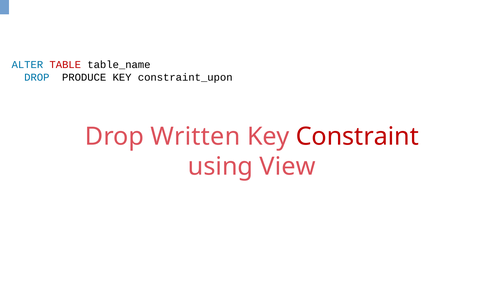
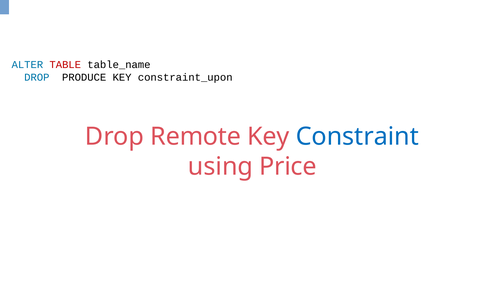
Written: Written -> Remote
Constraint colour: red -> blue
View: View -> Price
